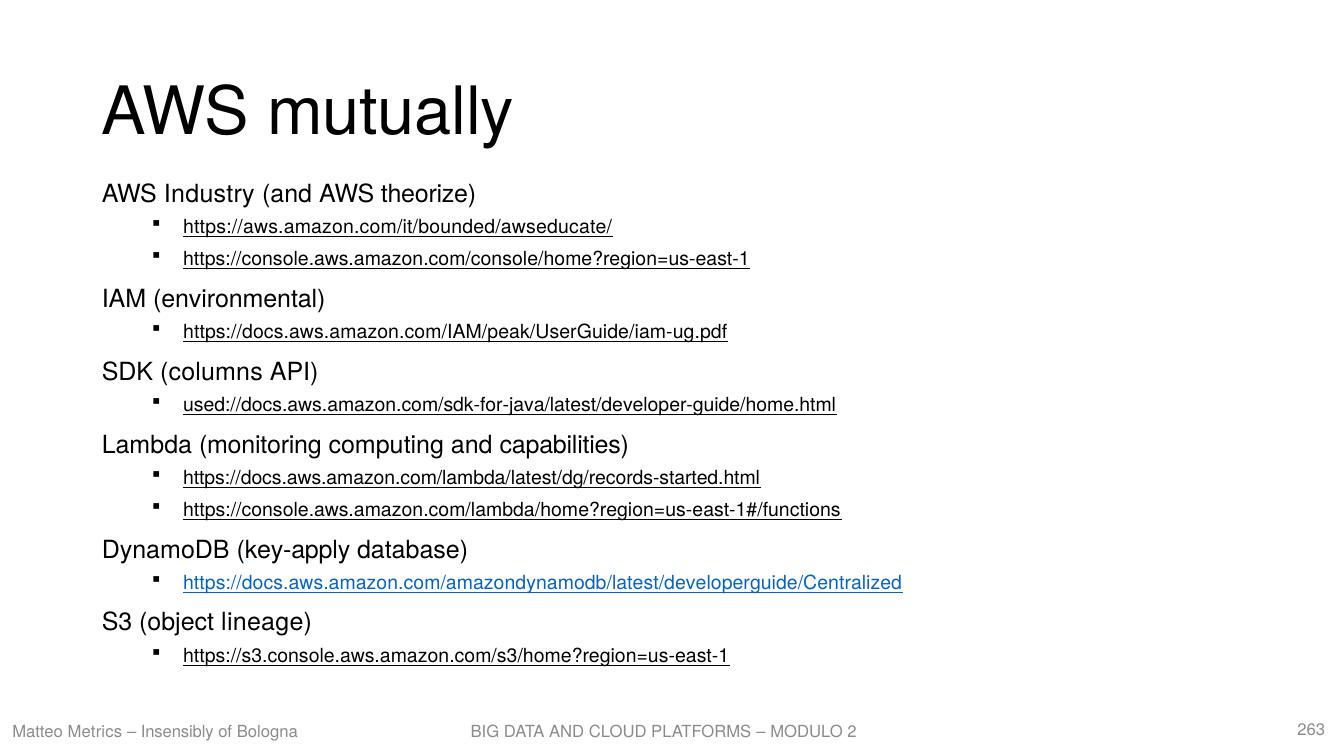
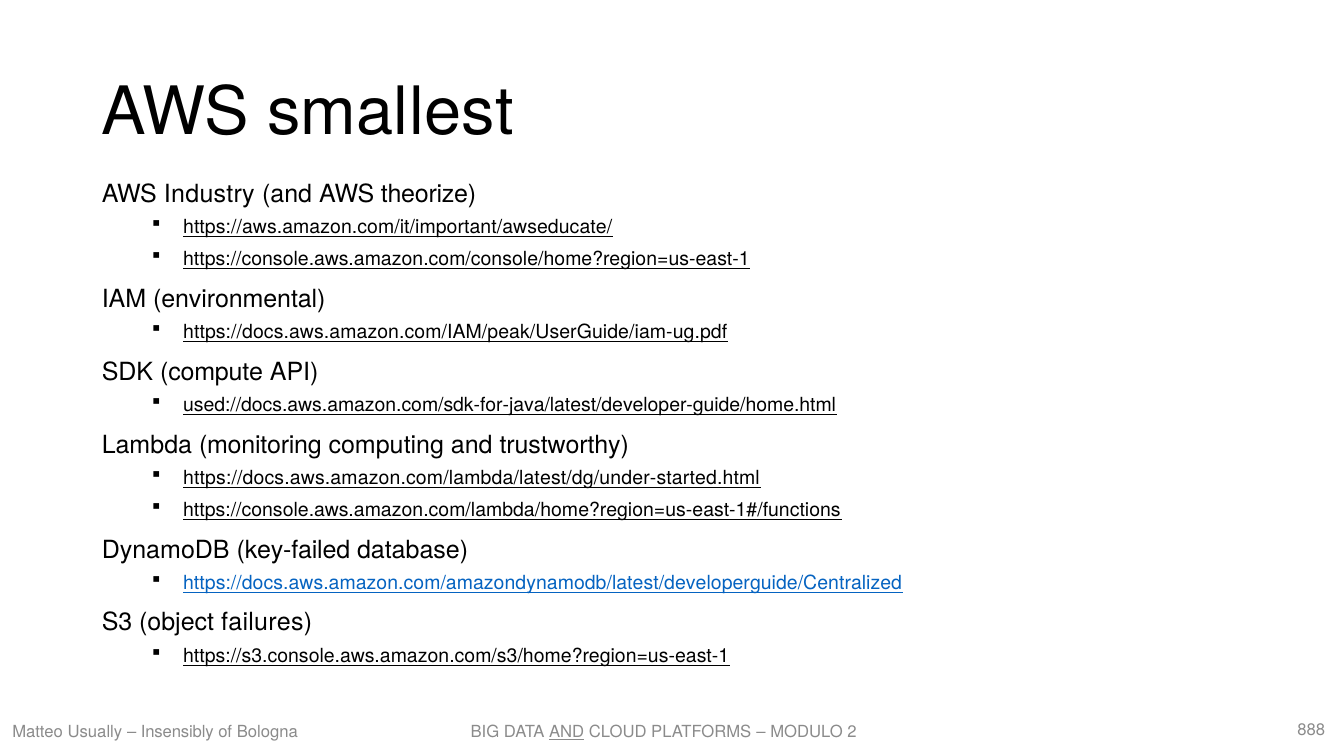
mutually: mutually -> smallest
https://aws.amazon.com/it/bounded/awseducate/: https://aws.amazon.com/it/bounded/awseducate/ -> https://aws.amazon.com/it/important/awseducate/
columns: columns -> compute
capabilities: capabilities -> trustworthy
https://docs.aws.amazon.com/lambda/latest/dg/records-started.html: https://docs.aws.amazon.com/lambda/latest/dg/records-started.html -> https://docs.aws.amazon.com/lambda/latest/dg/under-started.html
key-apply: key-apply -> key-failed
lineage: lineage -> failures
Metrics: Metrics -> Usually
AND at (567, 732) underline: none -> present
263: 263 -> 888
